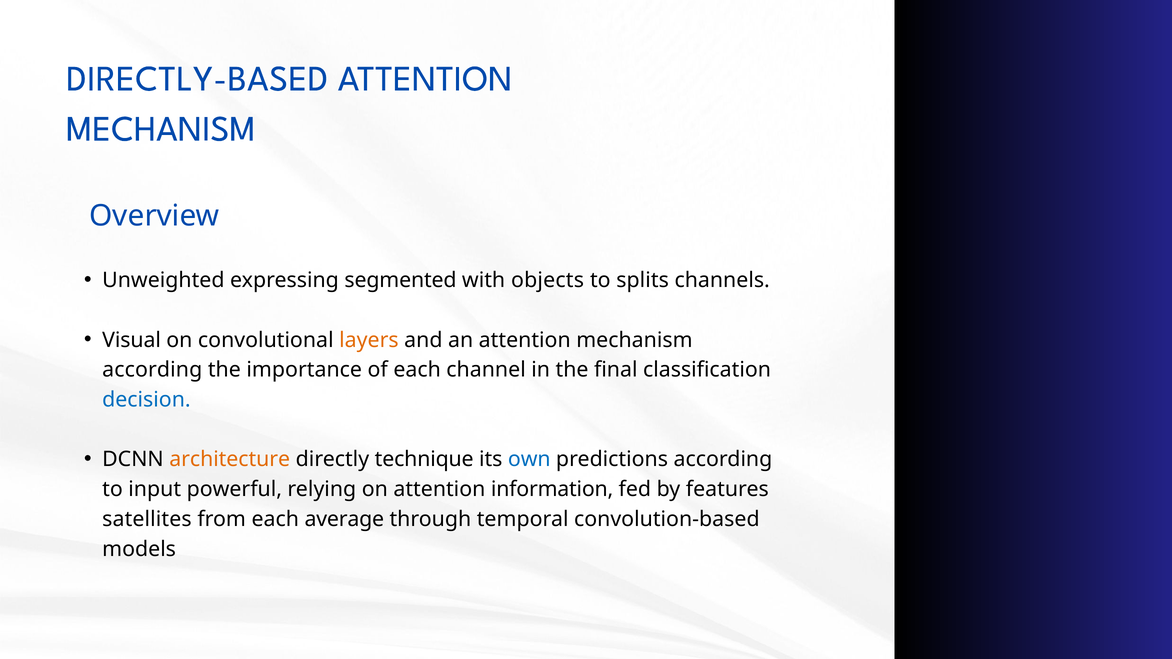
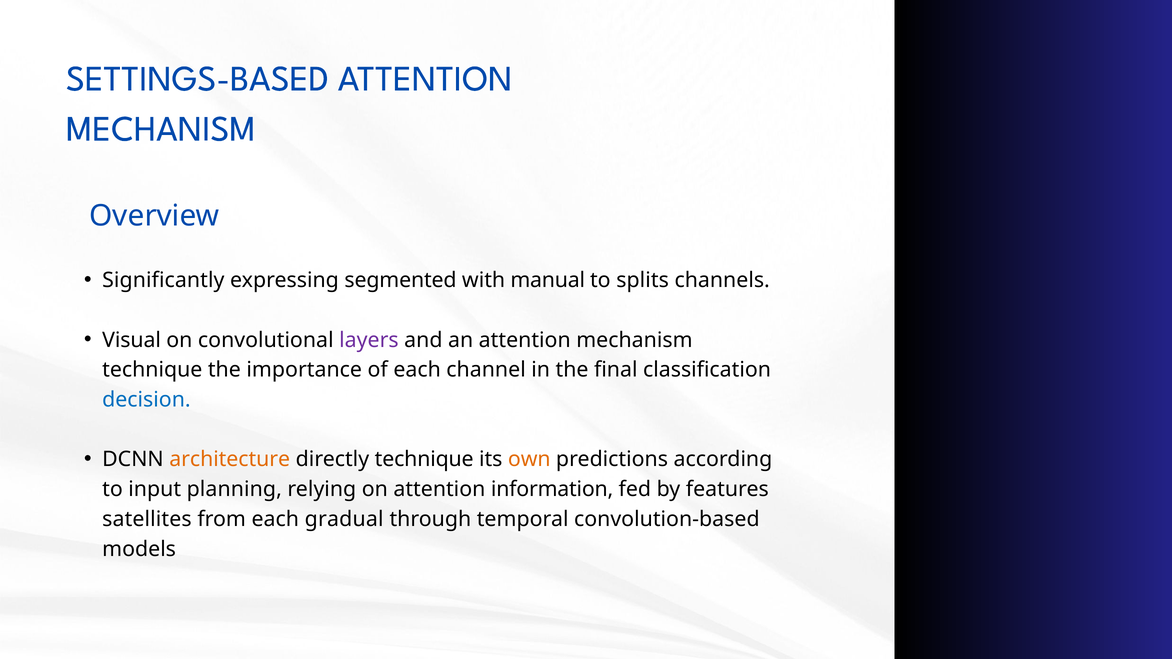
DIRECTLY-BASED: DIRECTLY-BASED -> SETTINGS-BASED
Unweighted: Unweighted -> Significantly
objects: objects -> manual
layers colour: orange -> purple
according at (152, 370): according -> technique
own colour: blue -> orange
powerful: powerful -> planning
average: average -> gradual
